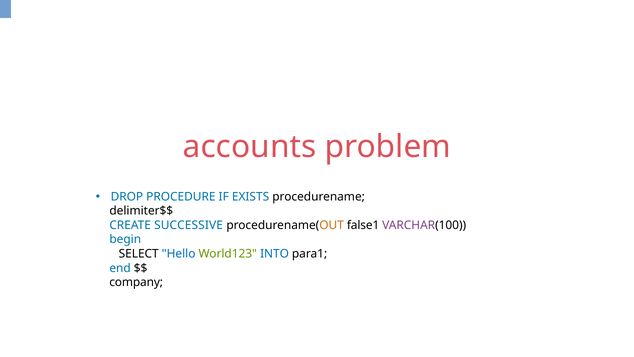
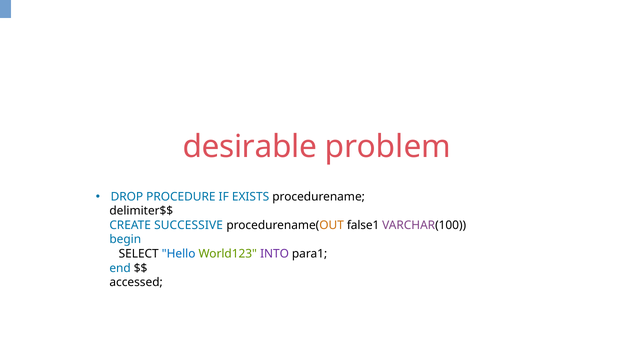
accounts: accounts -> desirable
INTO colour: blue -> purple
company: company -> accessed
